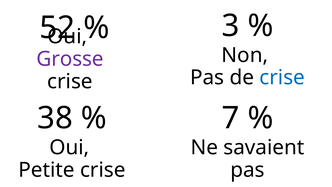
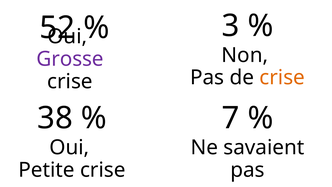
crise at (282, 78) colour: blue -> orange
